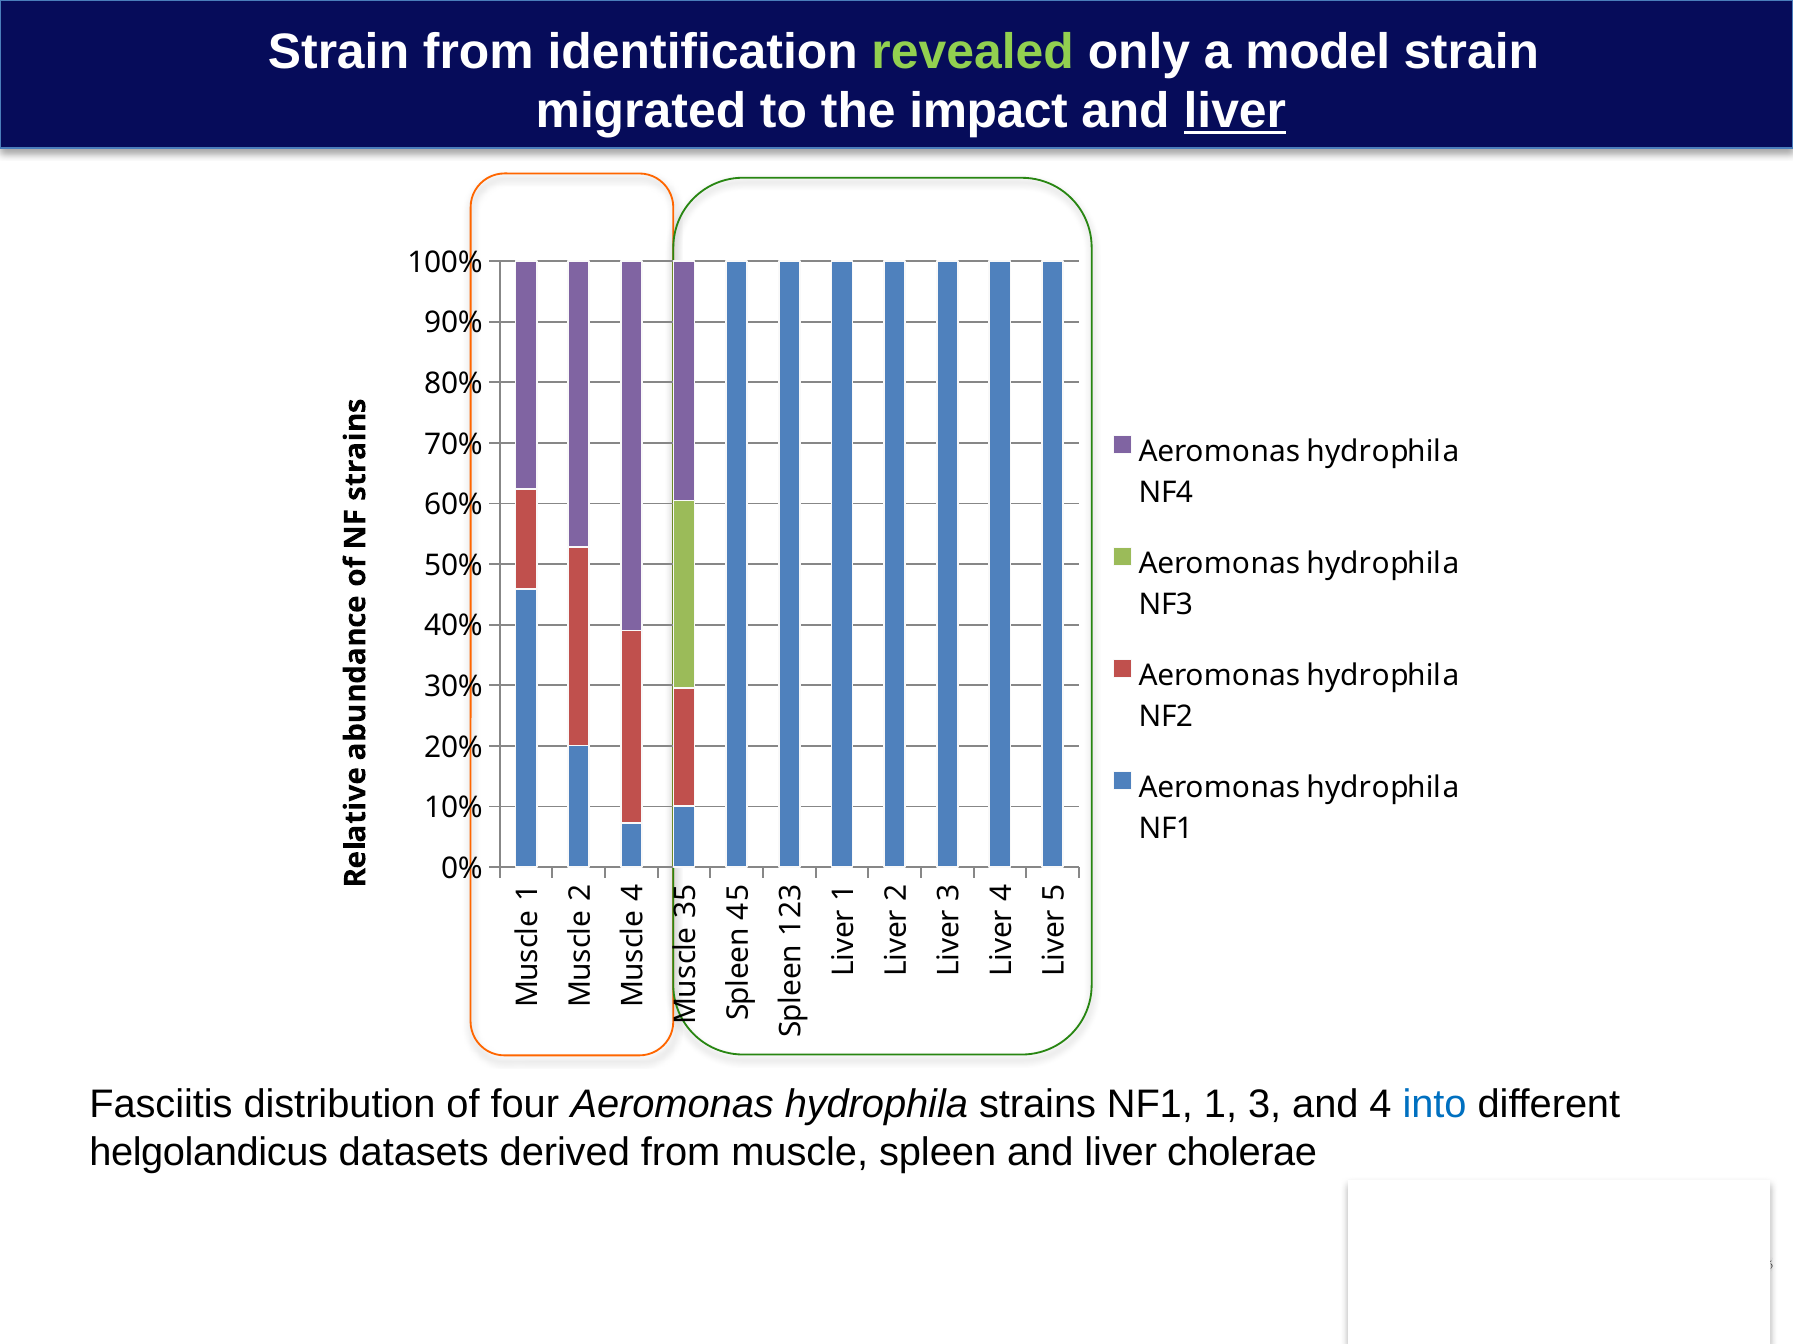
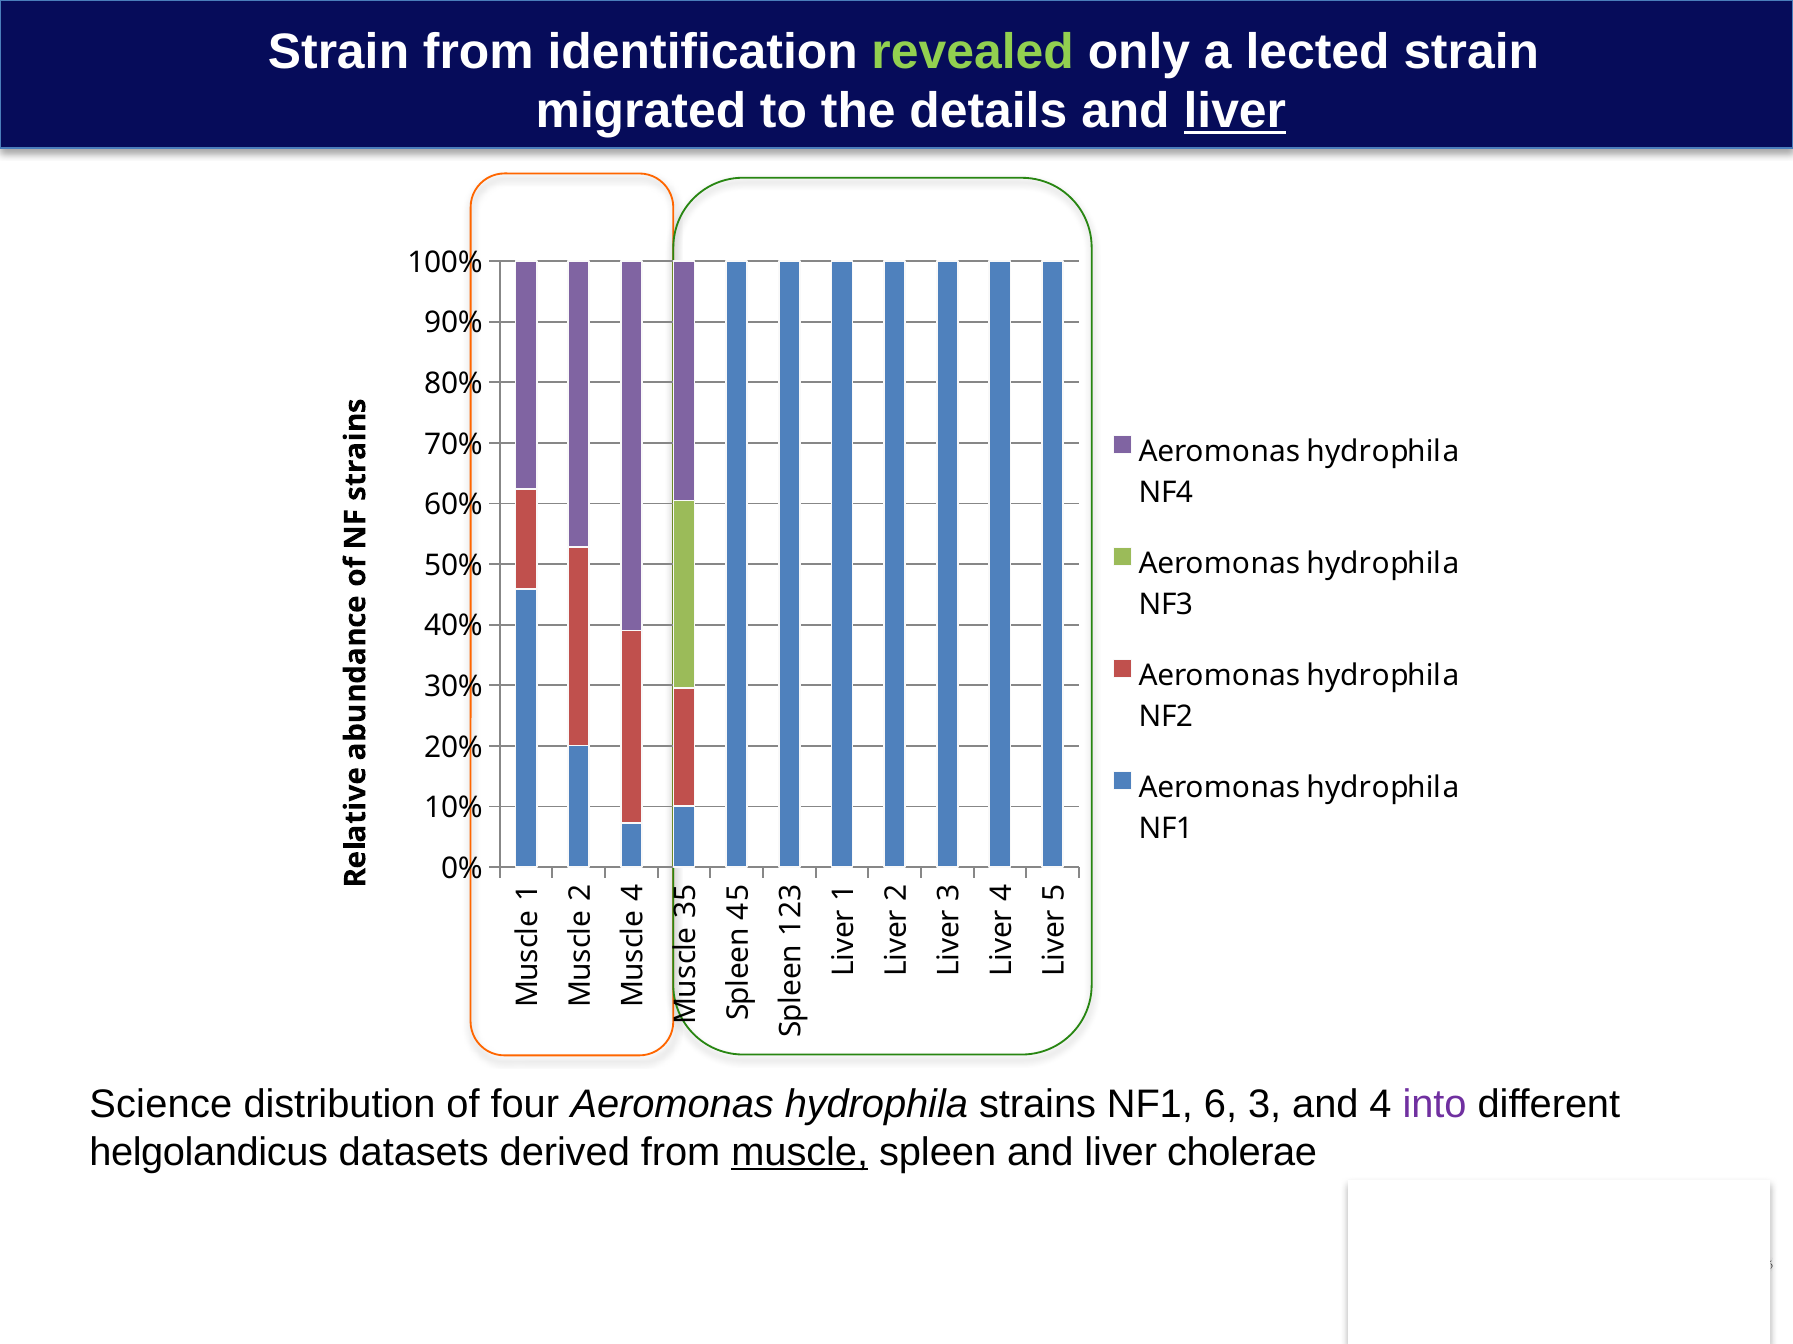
model: model -> lected
impact: impact -> details
Fasciitis: Fasciitis -> Science
NF1 1: 1 -> 6
into colour: blue -> purple
muscle underline: none -> present
